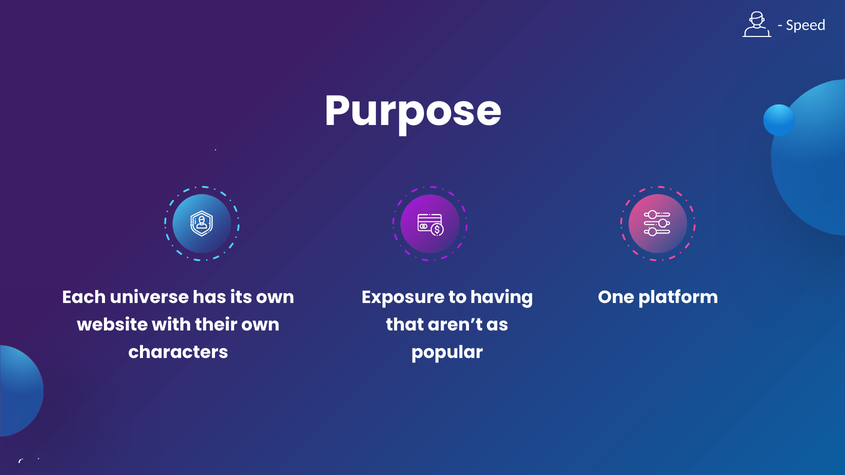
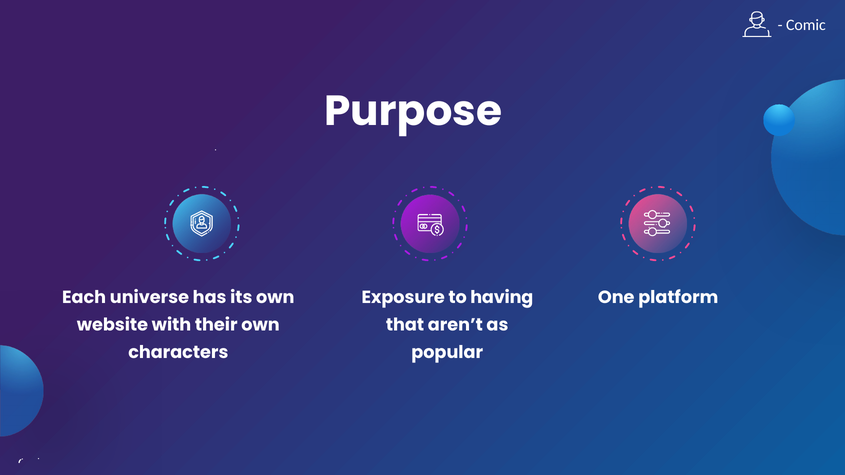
Speed: Speed -> Comic
